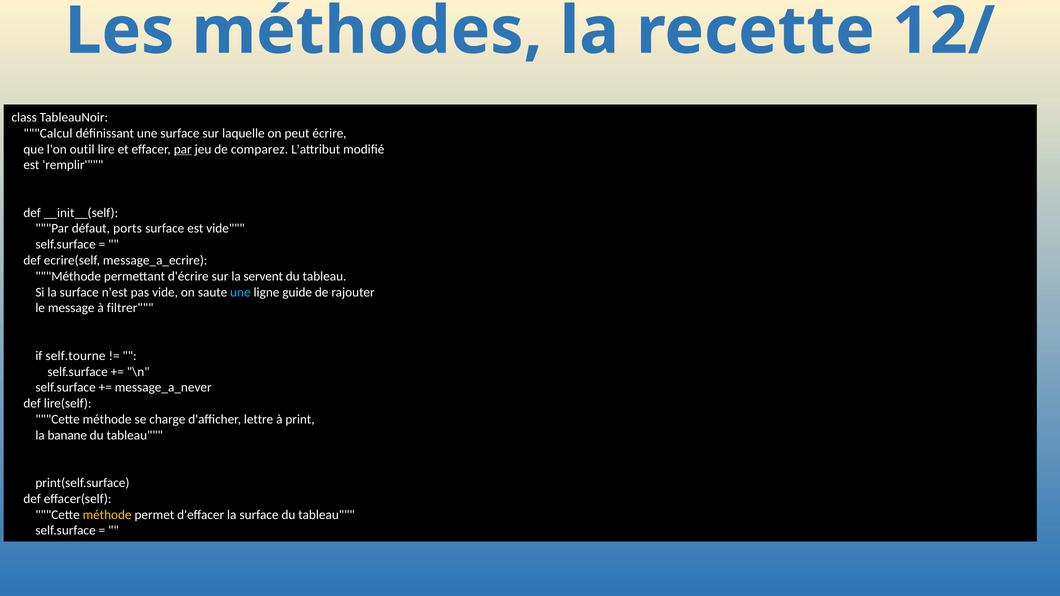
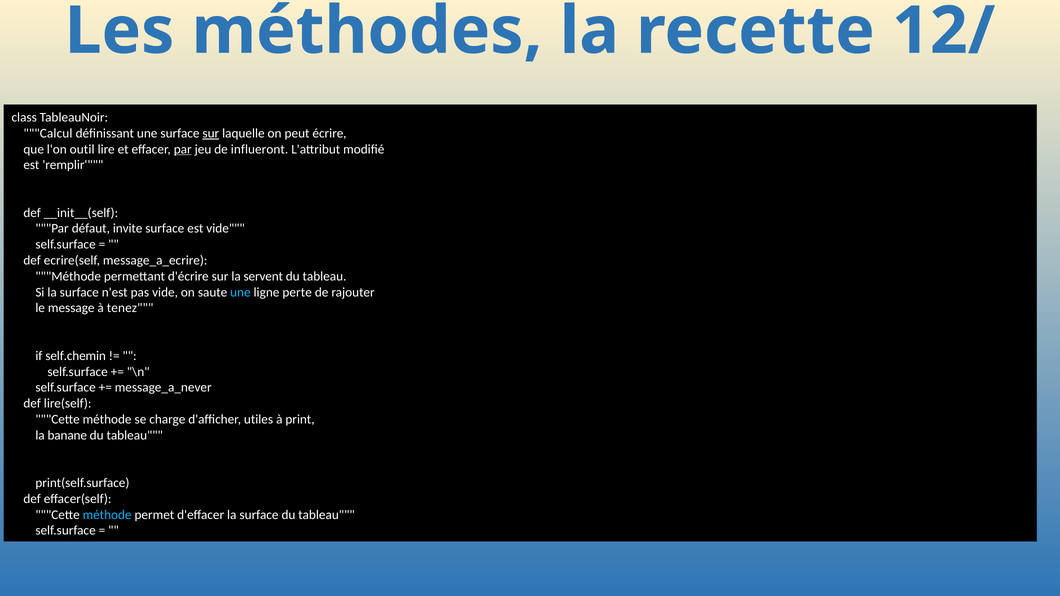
sur at (211, 133) underline: none -> present
comparez: comparez -> influeront
ports: ports -> invite
guide: guide -> perte
filtrer: filtrer -> tenez
self.tourne: self.tourne -> self.chemin
lettre: lettre -> utiles
méthode at (107, 515) colour: yellow -> light blue
